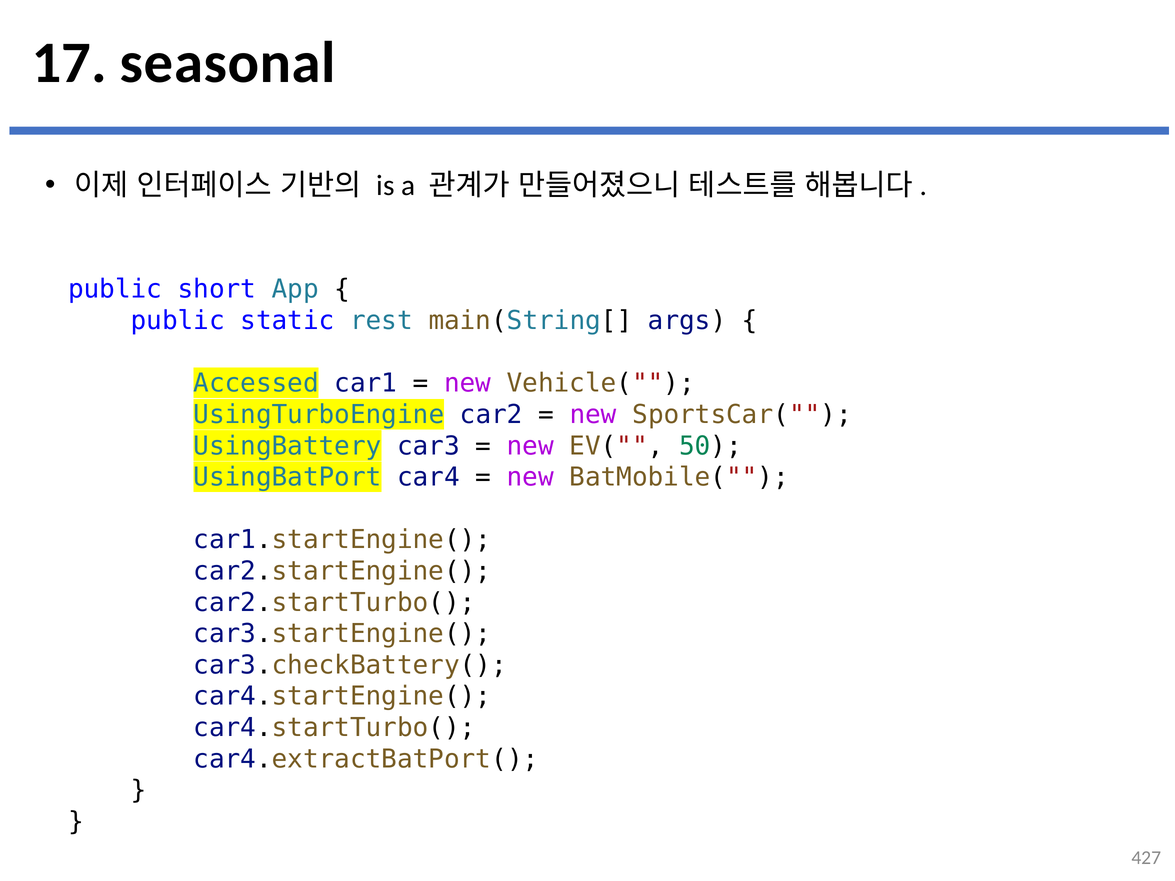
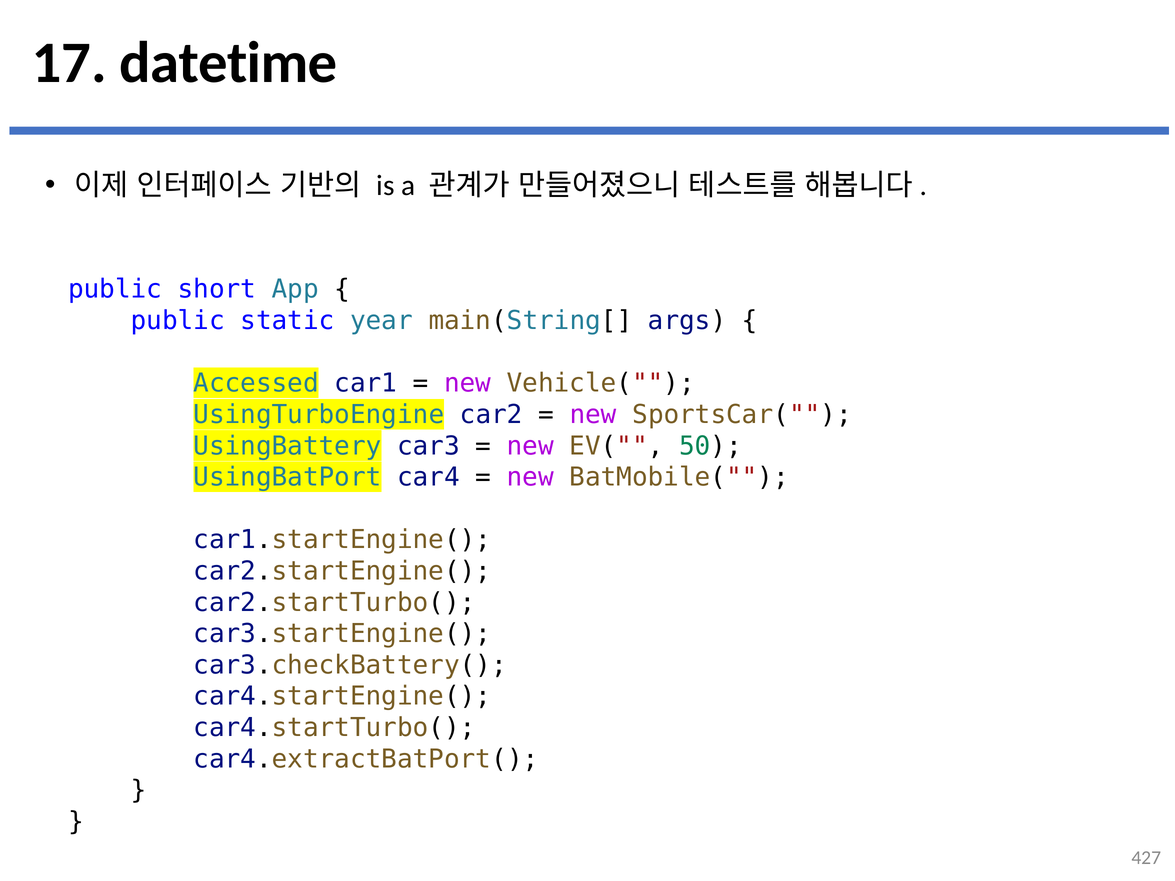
seasonal: seasonal -> datetime
rest: rest -> year
